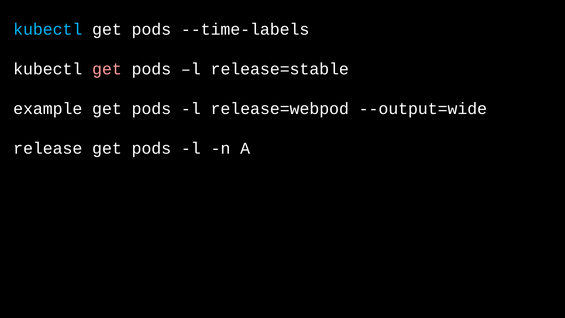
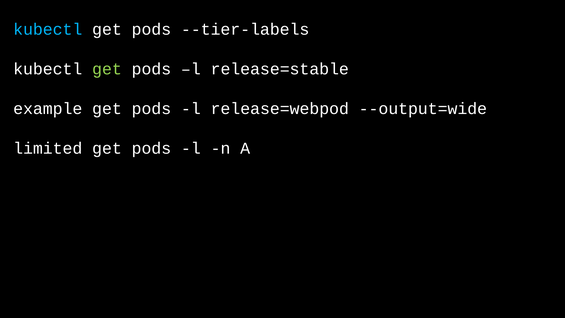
--time-labels: --time-labels -> --tier-labels
get at (107, 69) colour: pink -> light green
release: release -> limited
